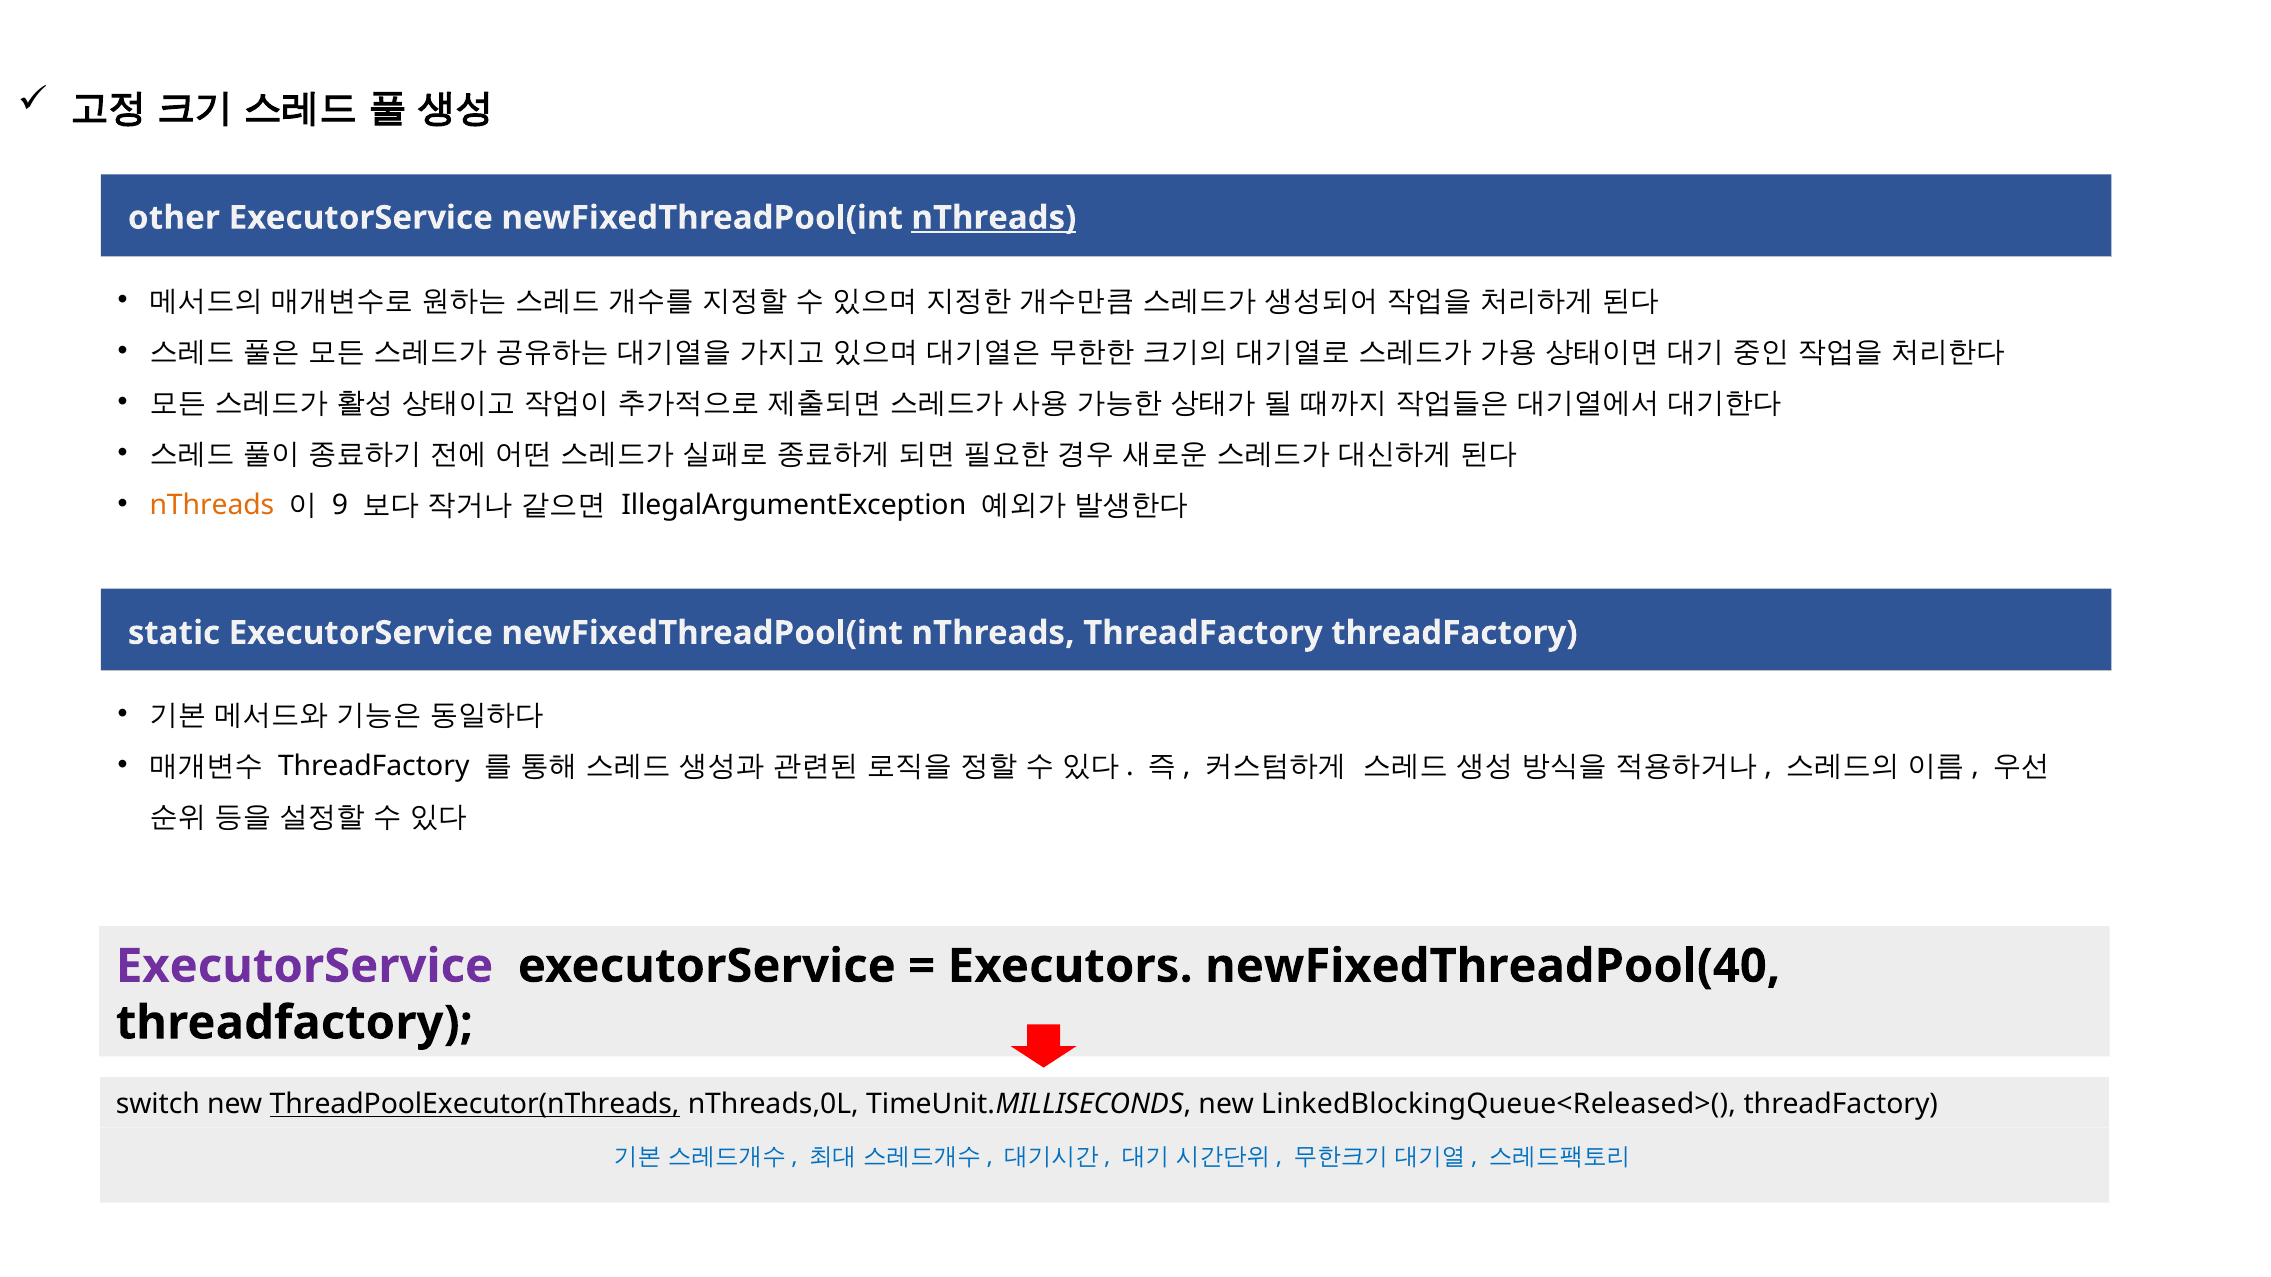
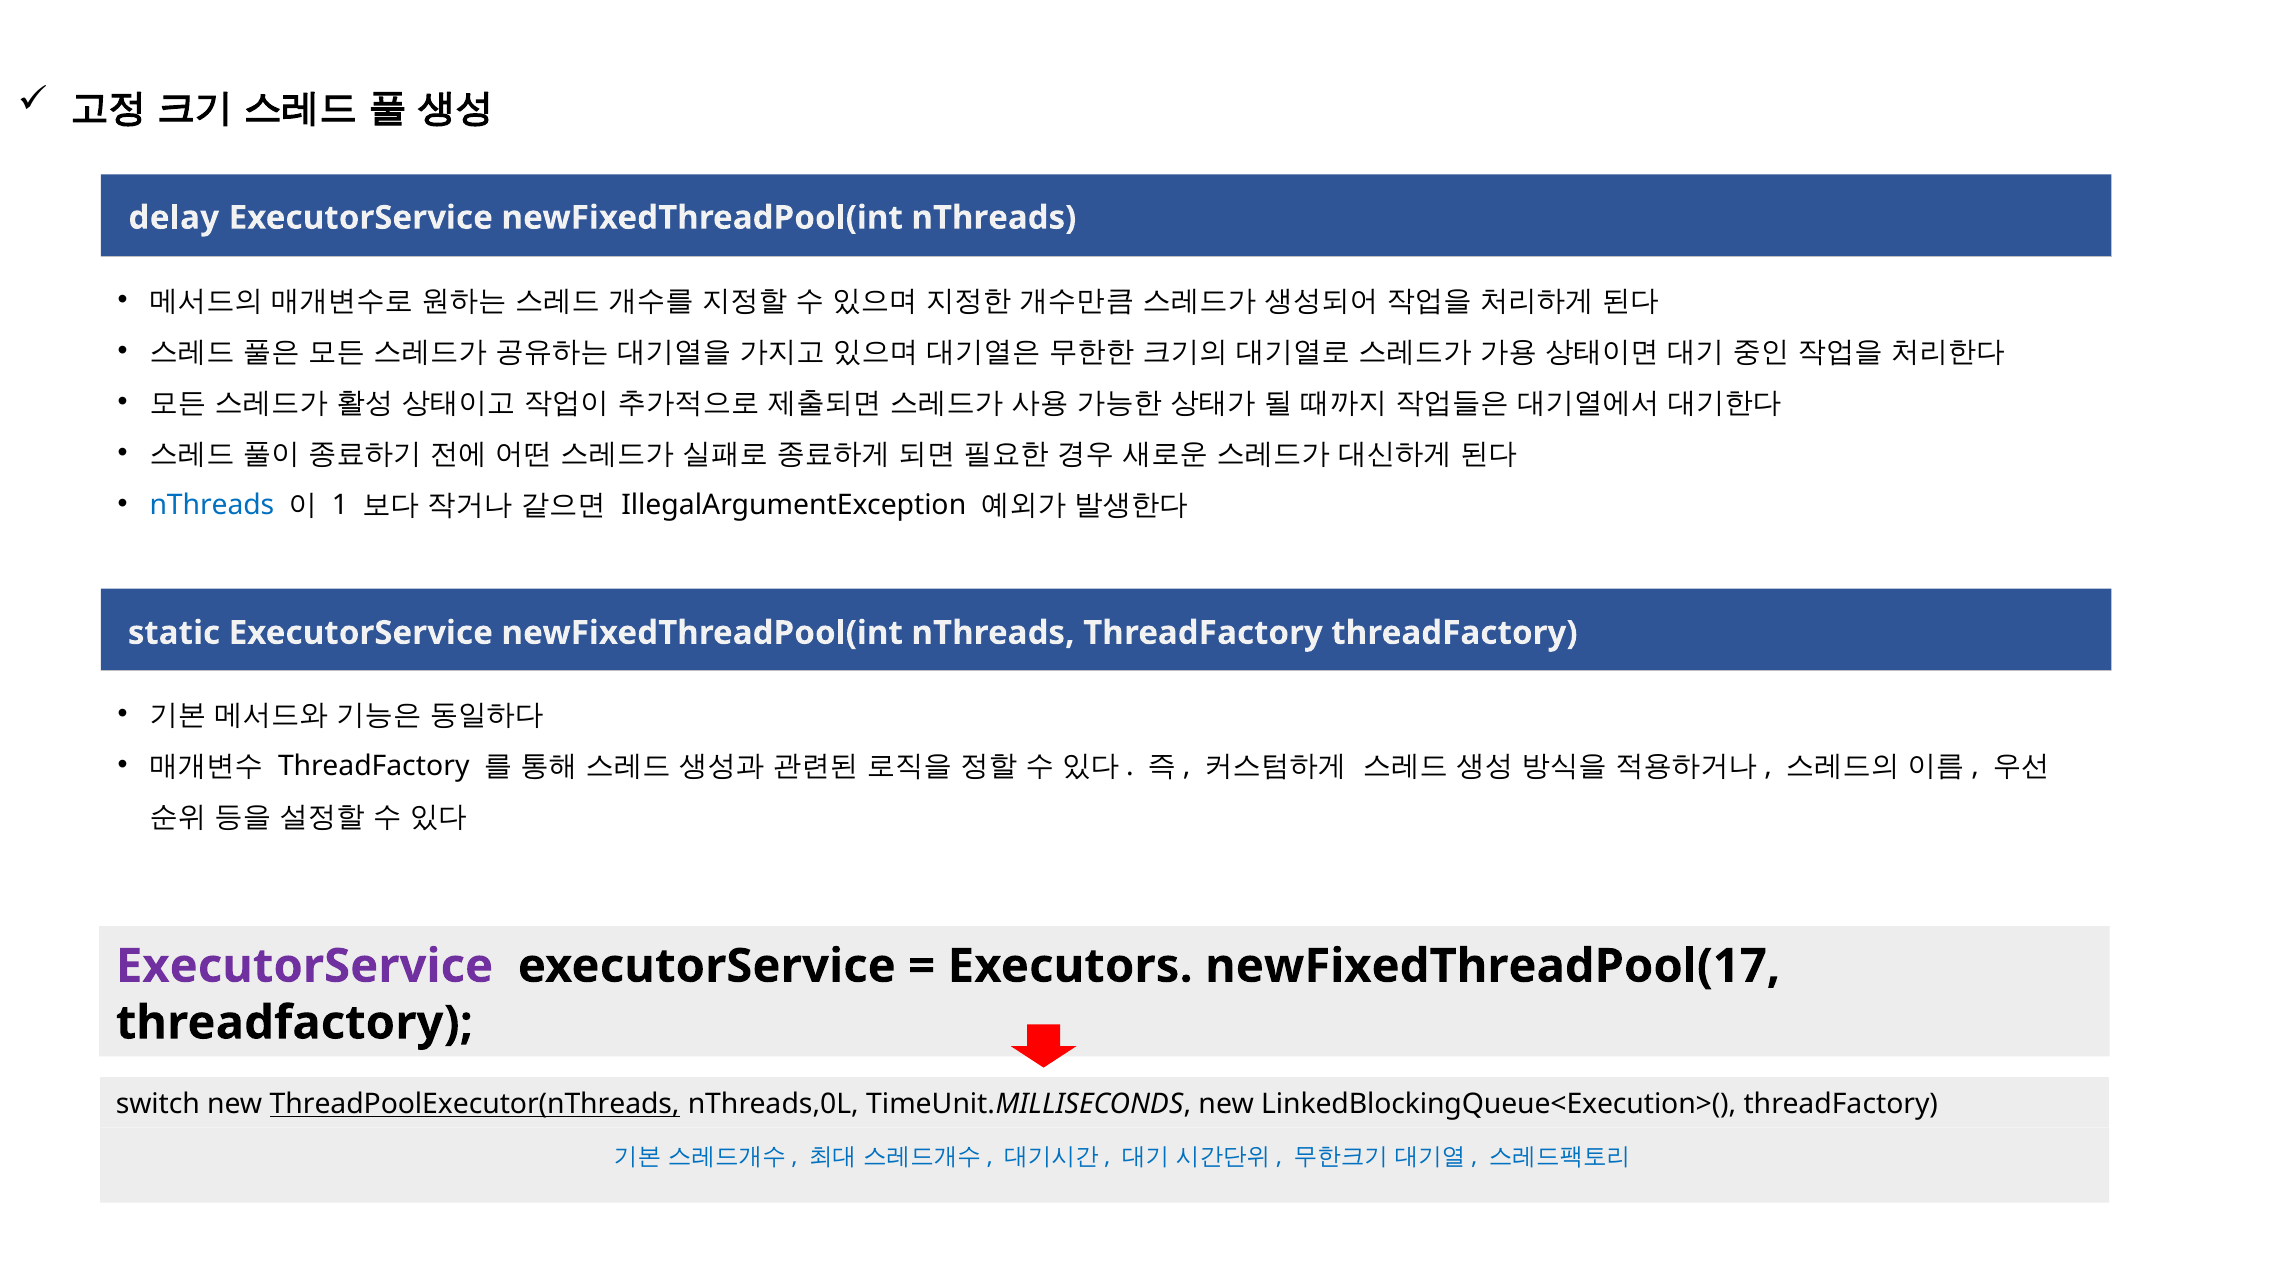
other: other -> delay
nThreads at (994, 218) underline: present -> none
nThreads at (212, 505) colour: orange -> blue
9: 9 -> 1
newFixedThreadPool(40: newFixedThreadPool(40 -> newFixedThreadPool(17
LinkedBlockingQueue<Released>(: LinkedBlockingQueue<Released>( -> LinkedBlockingQueue<Execution>(
